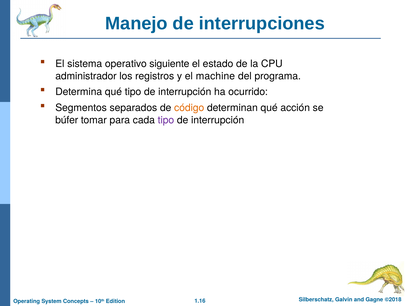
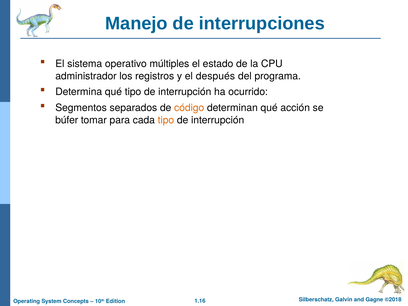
siguiente: siguiente -> múltiples
machine: machine -> después
tipo at (166, 120) colour: purple -> orange
